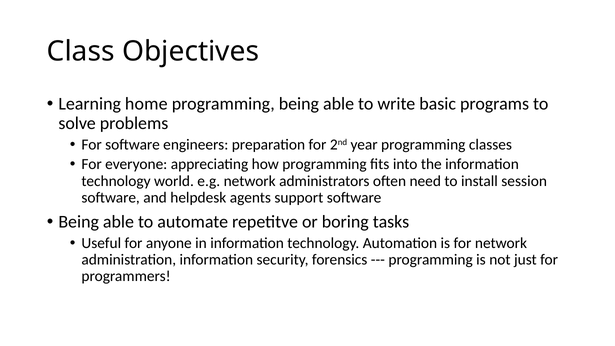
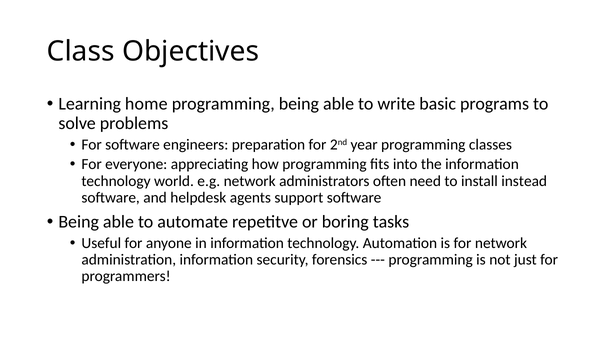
session: session -> instead
